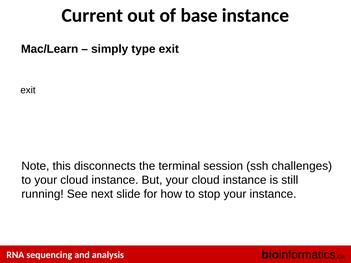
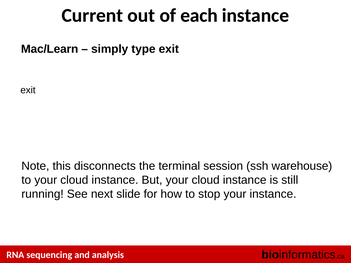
base: base -> each
challenges: challenges -> warehouse
